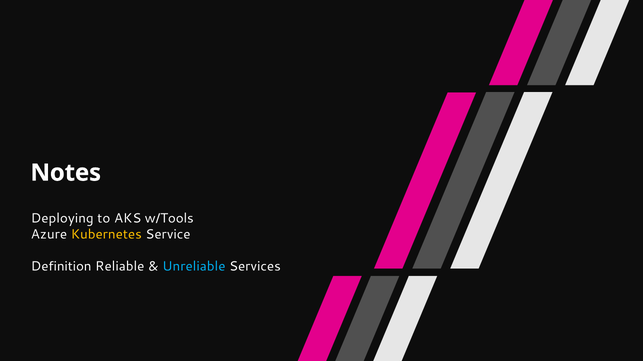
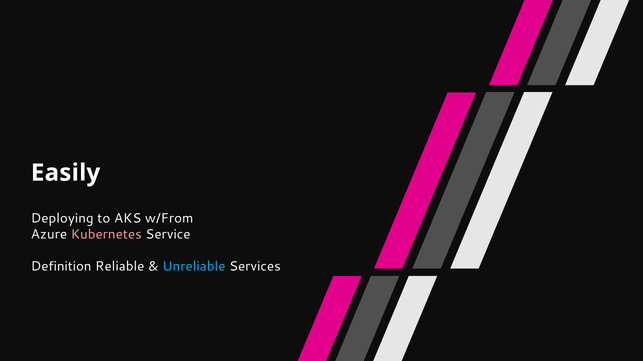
Notes: Notes -> Easily
w/Tools: w/Tools -> w/From
Kubernetes colour: yellow -> pink
